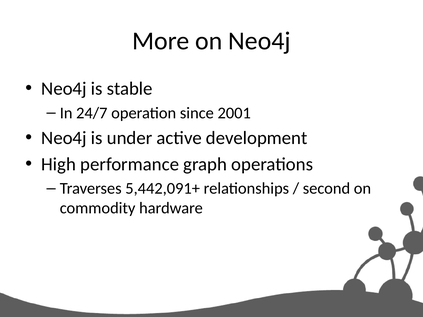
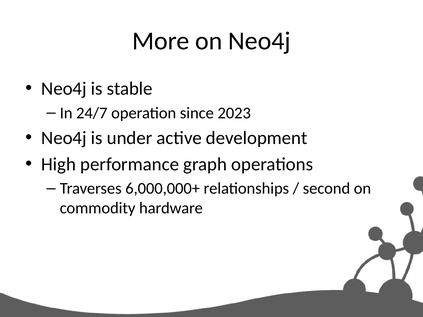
2001: 2001 -> 2023
5,442,091+: 5,442,091+ -> 6,000,000+
